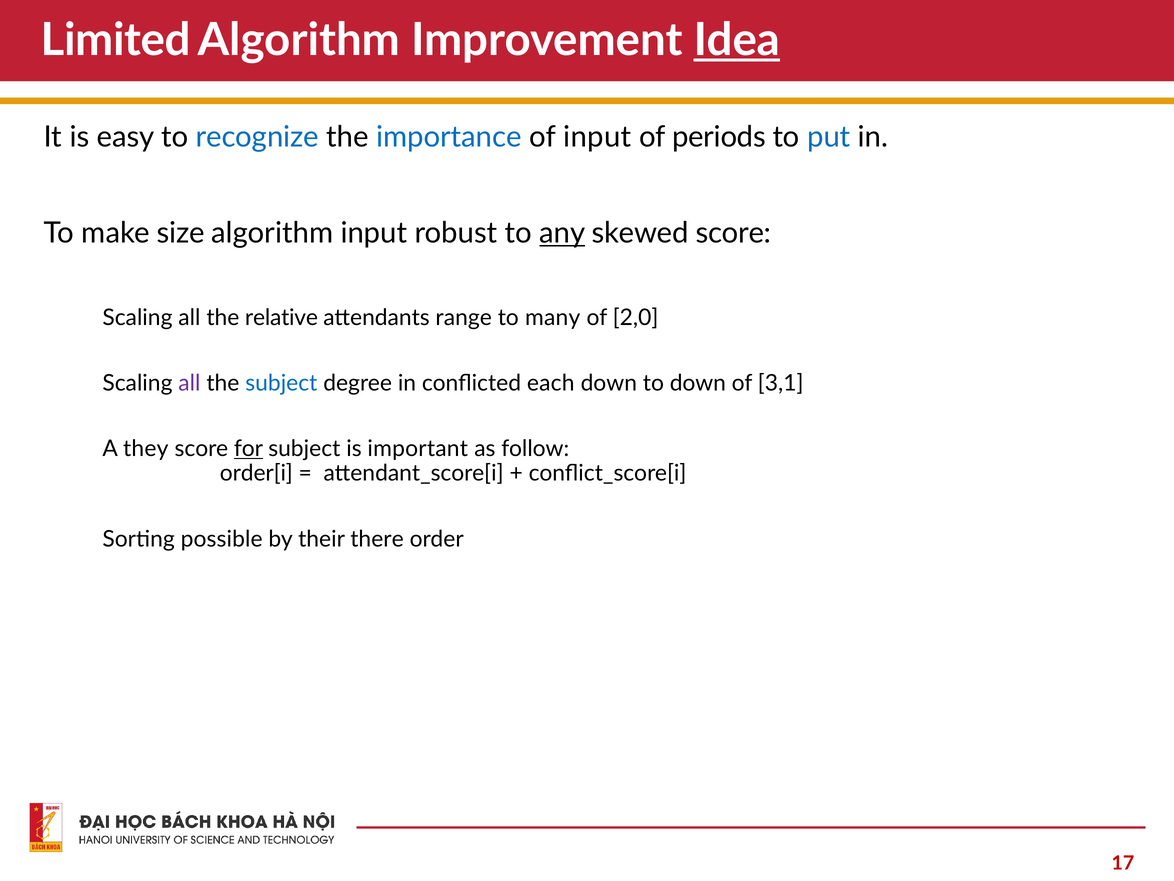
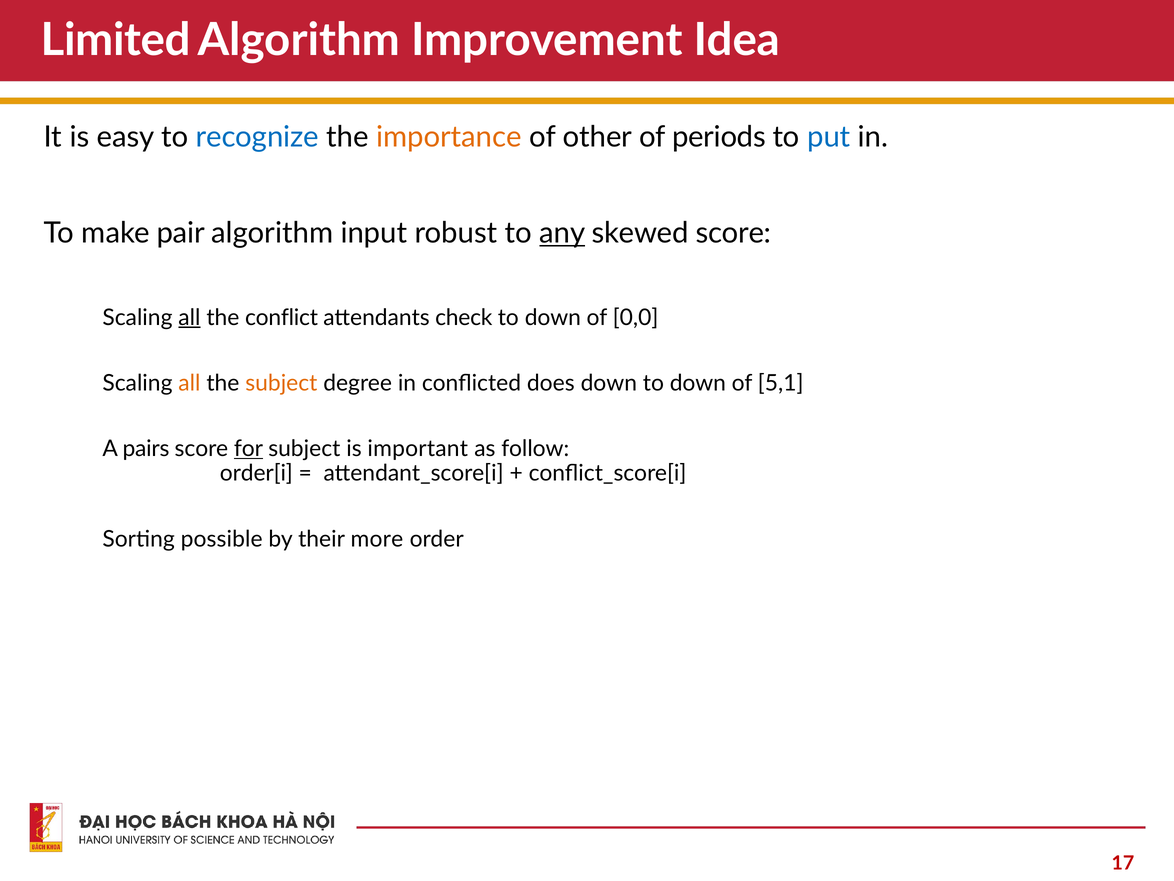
Idea underline: present -> none
importance colour: blue -> orange
of input: input -> other
size: size -> pair
all at (189, 317) underline: none -> present
relative: relative -> conflict
range: range -> check
many at (553, 317): many -> down
2,0: 2,0 -> 0,0
all at (189, 383) colour: purple -> orange
subject at (281, 383) colour: blue -> orange
each: each -> does
3,1: 3,1 -> 5,1
they: they -> pairs
there: there -> more
